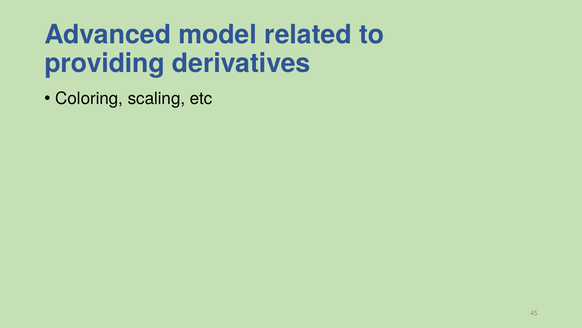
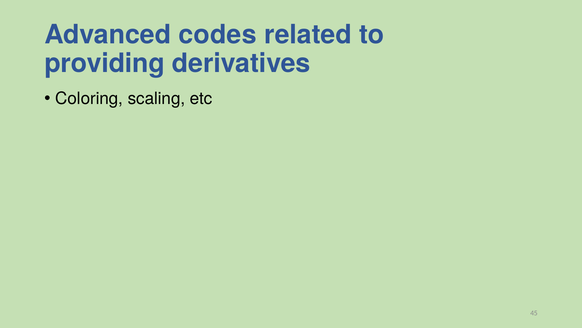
model: model -> codes
